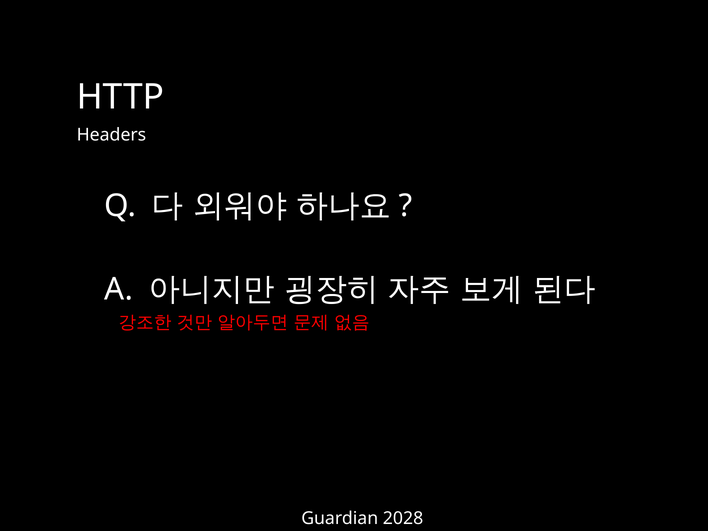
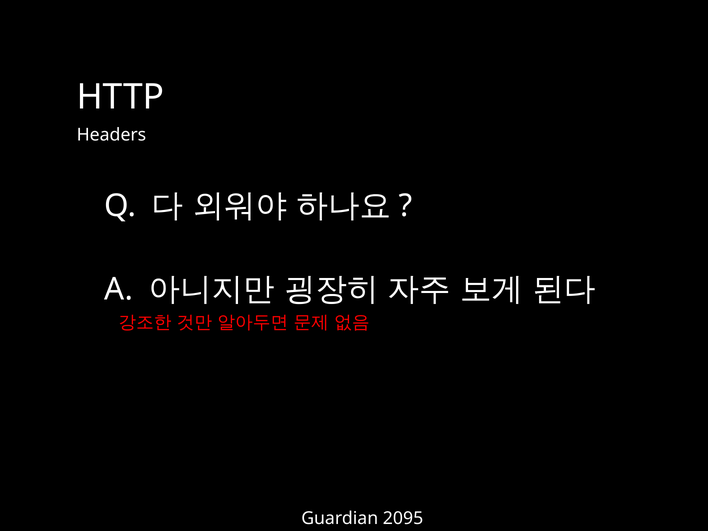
2028: 2028 -> 2095
